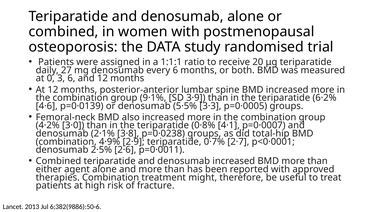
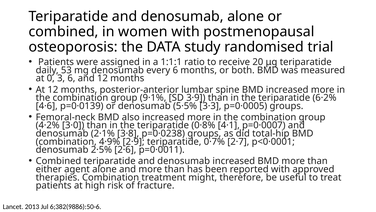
27: 27 -> 53
